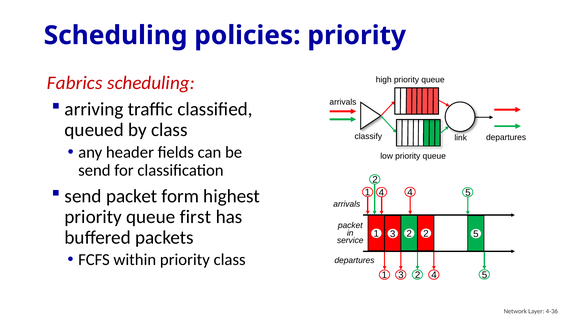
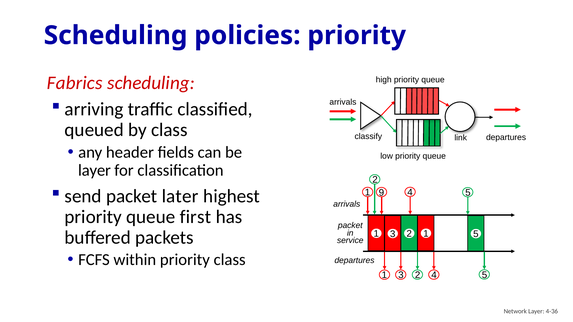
send at (94, 170): send -> layer
form: form -> later
1 4: 4 -> 9
2 2: 2 -> 1
